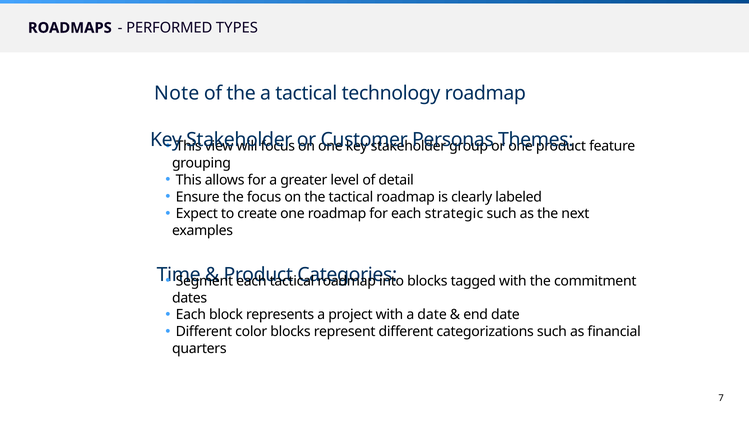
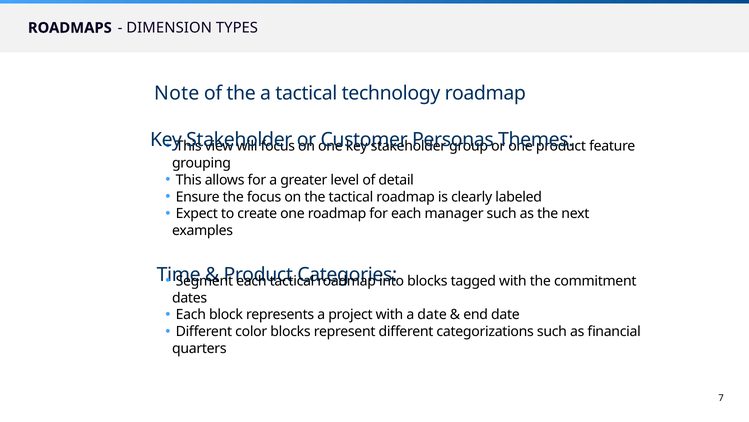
PERFORMED: PERFORMED -> DIMENSION
strategic: strategic -> manager
